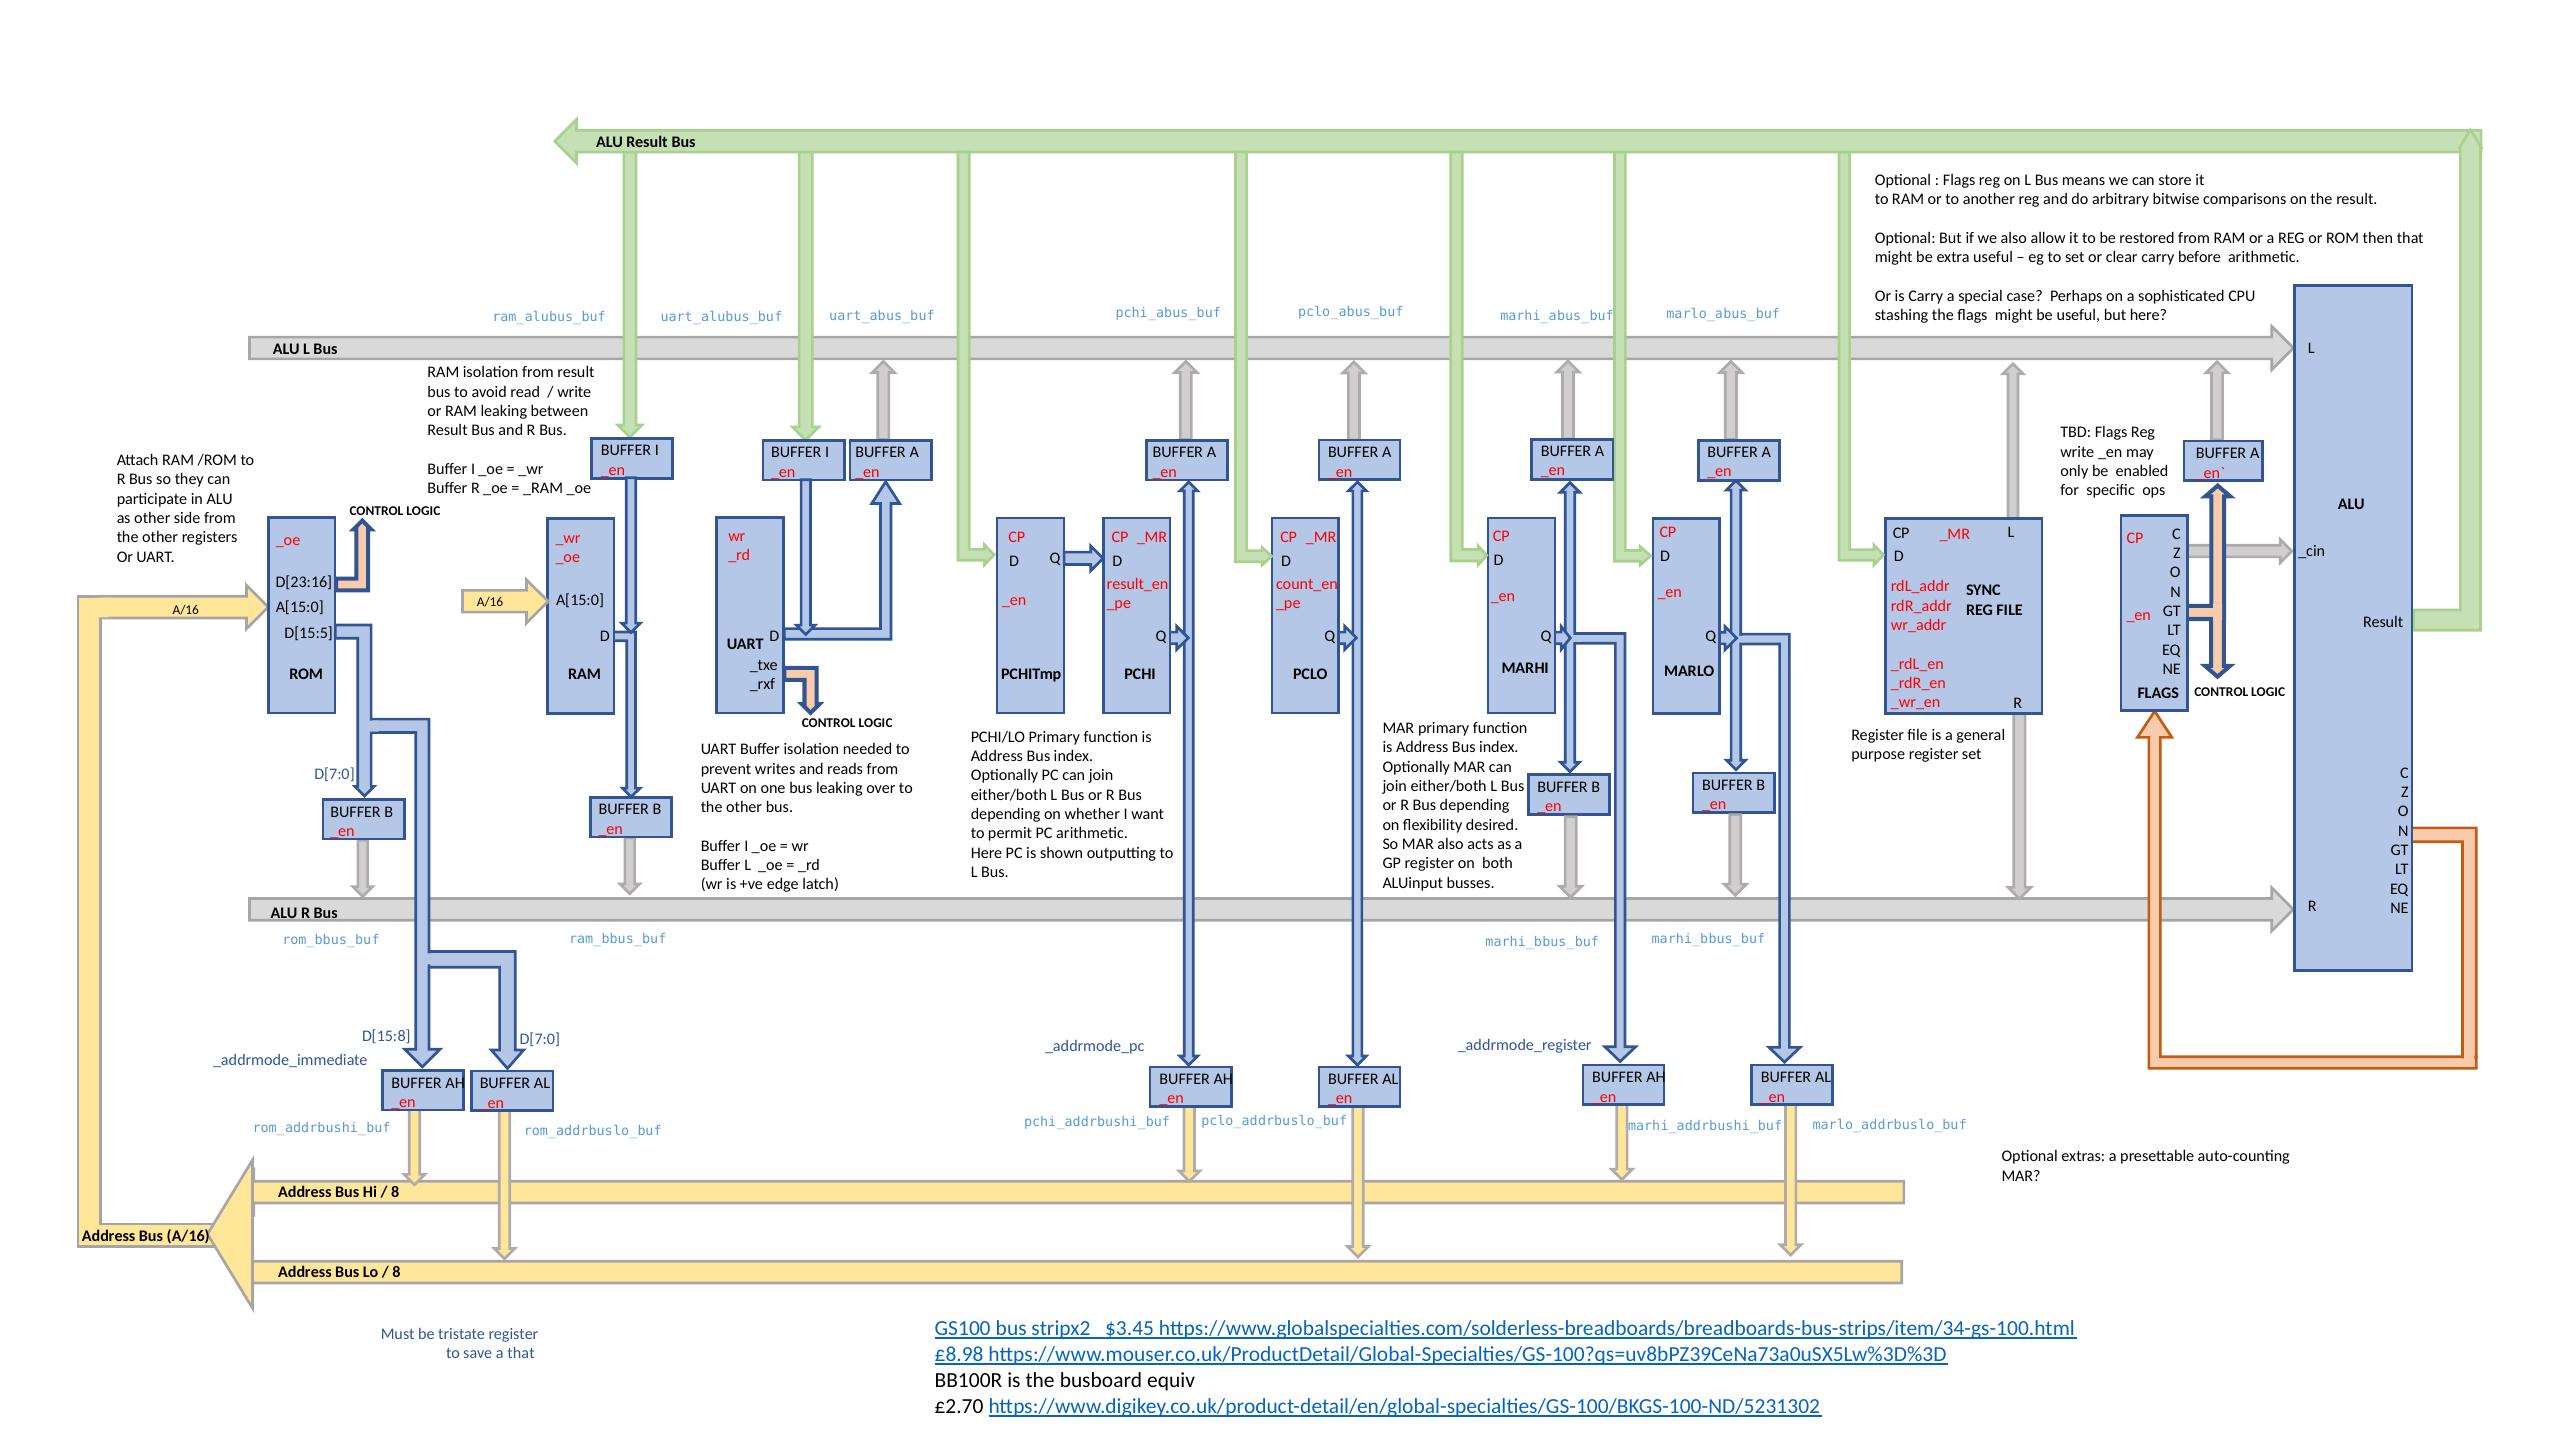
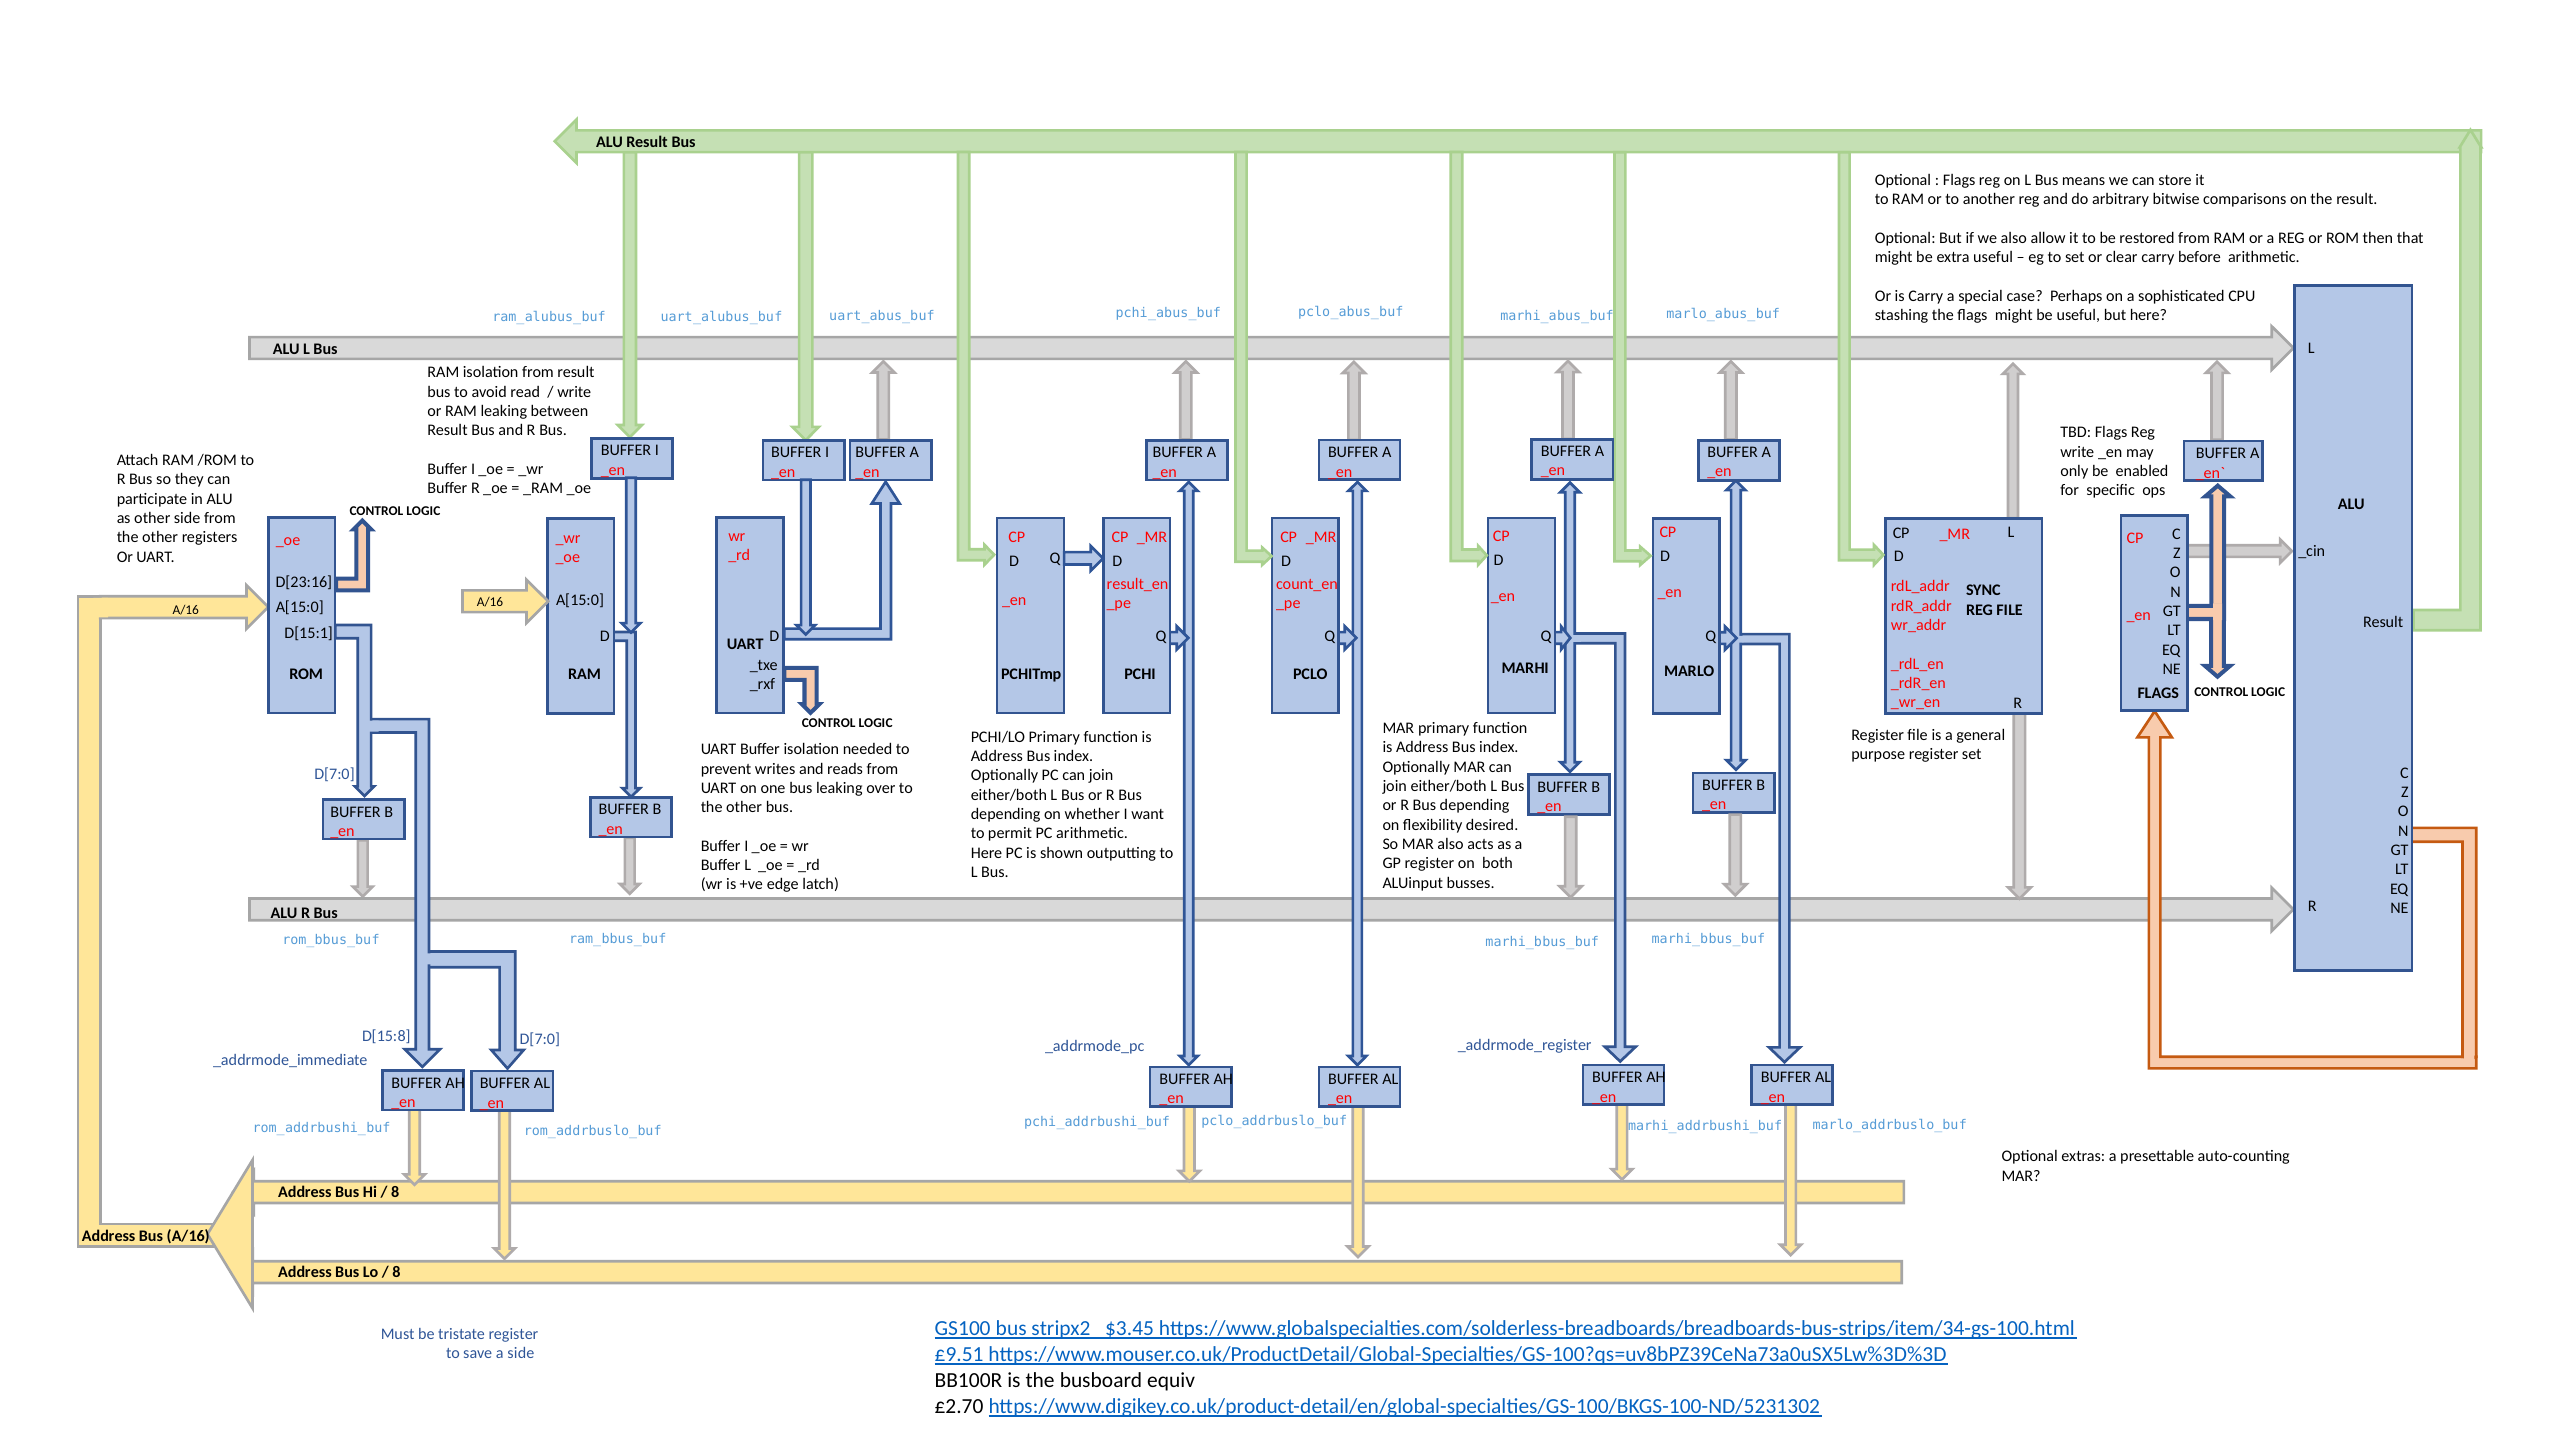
D[15:5: D[15:5 -> D[15:1
£8.98: £8.98 -> £9.51
a that: that -> side
